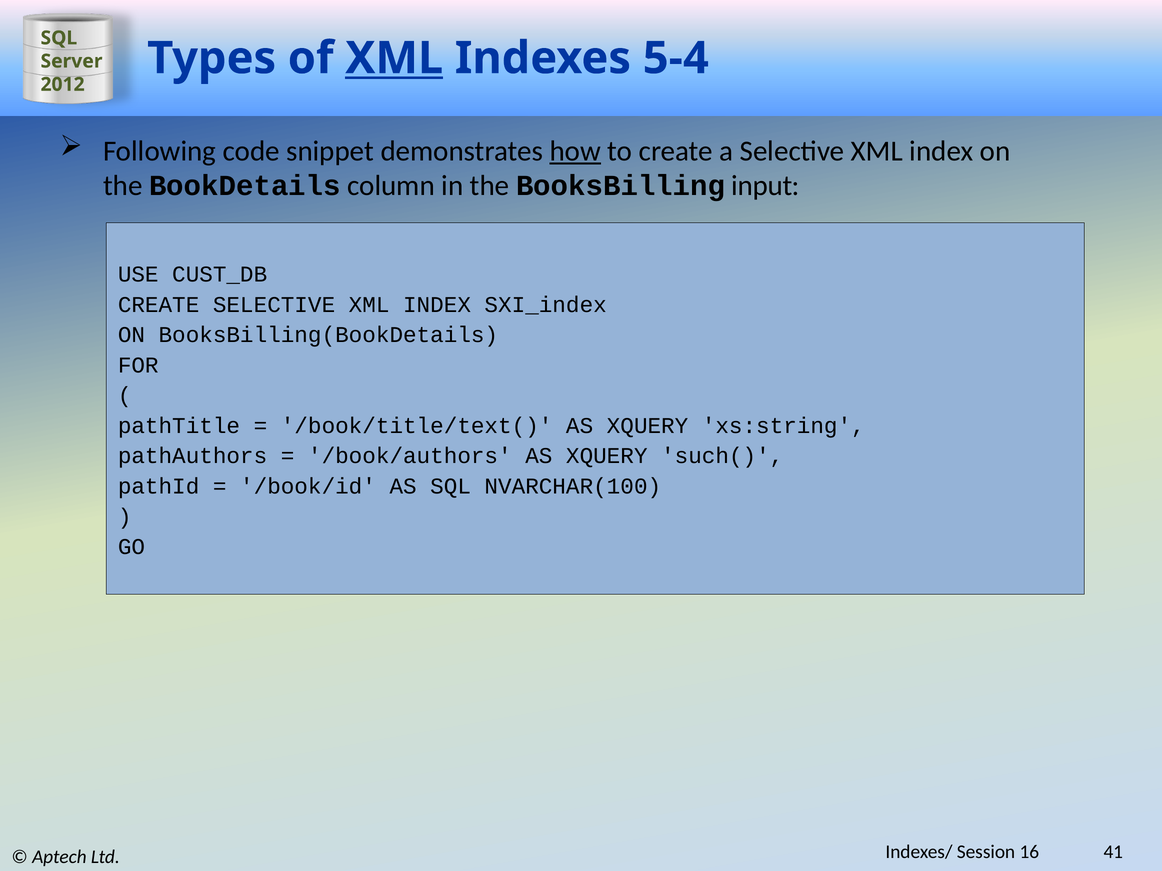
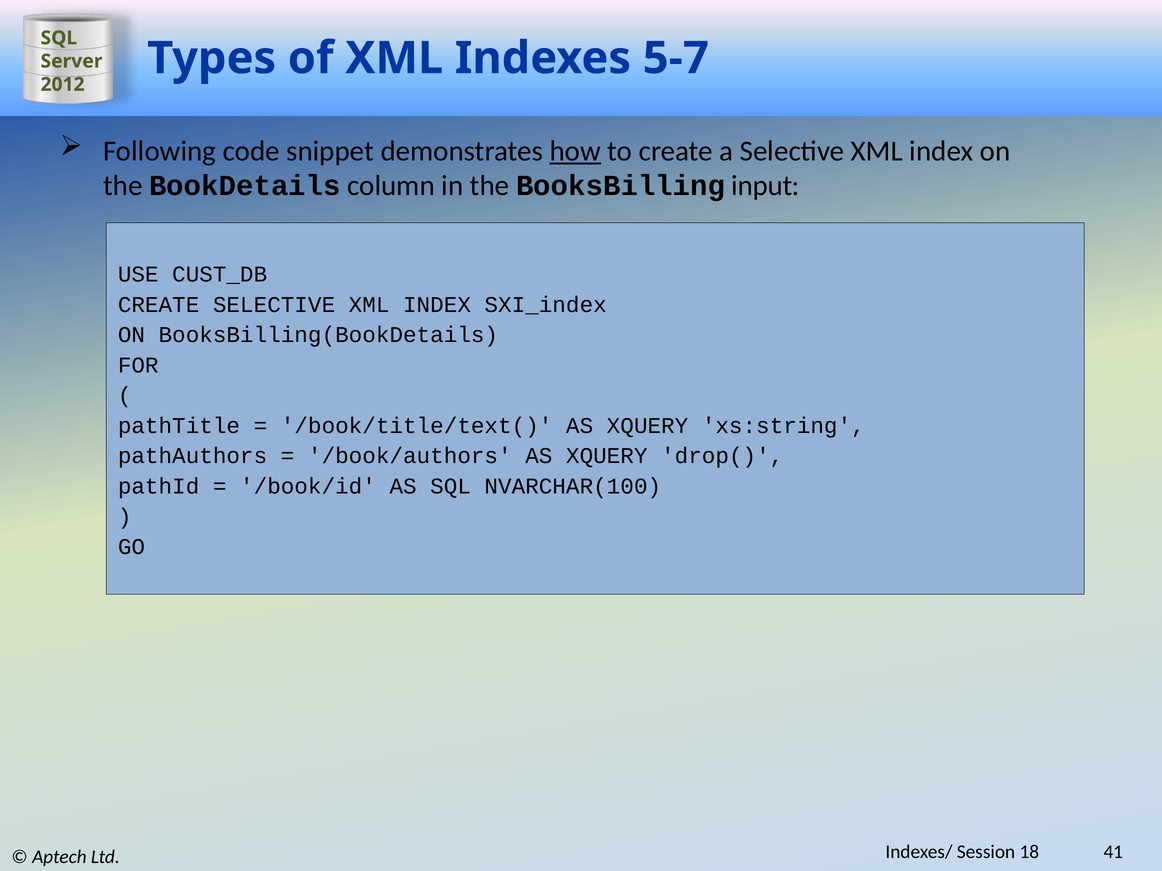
XML at (394, 58) underline: present -> none
5-4: 5-4 -> 5-7
such(: such( -> drop(
16: 16 -> 18
